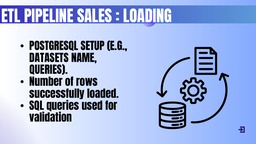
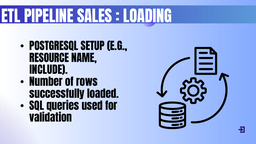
DATASETS: DATASETS -> RESOURCE
QUERIES at (49, 70): QUERIES -> INCLUDE
